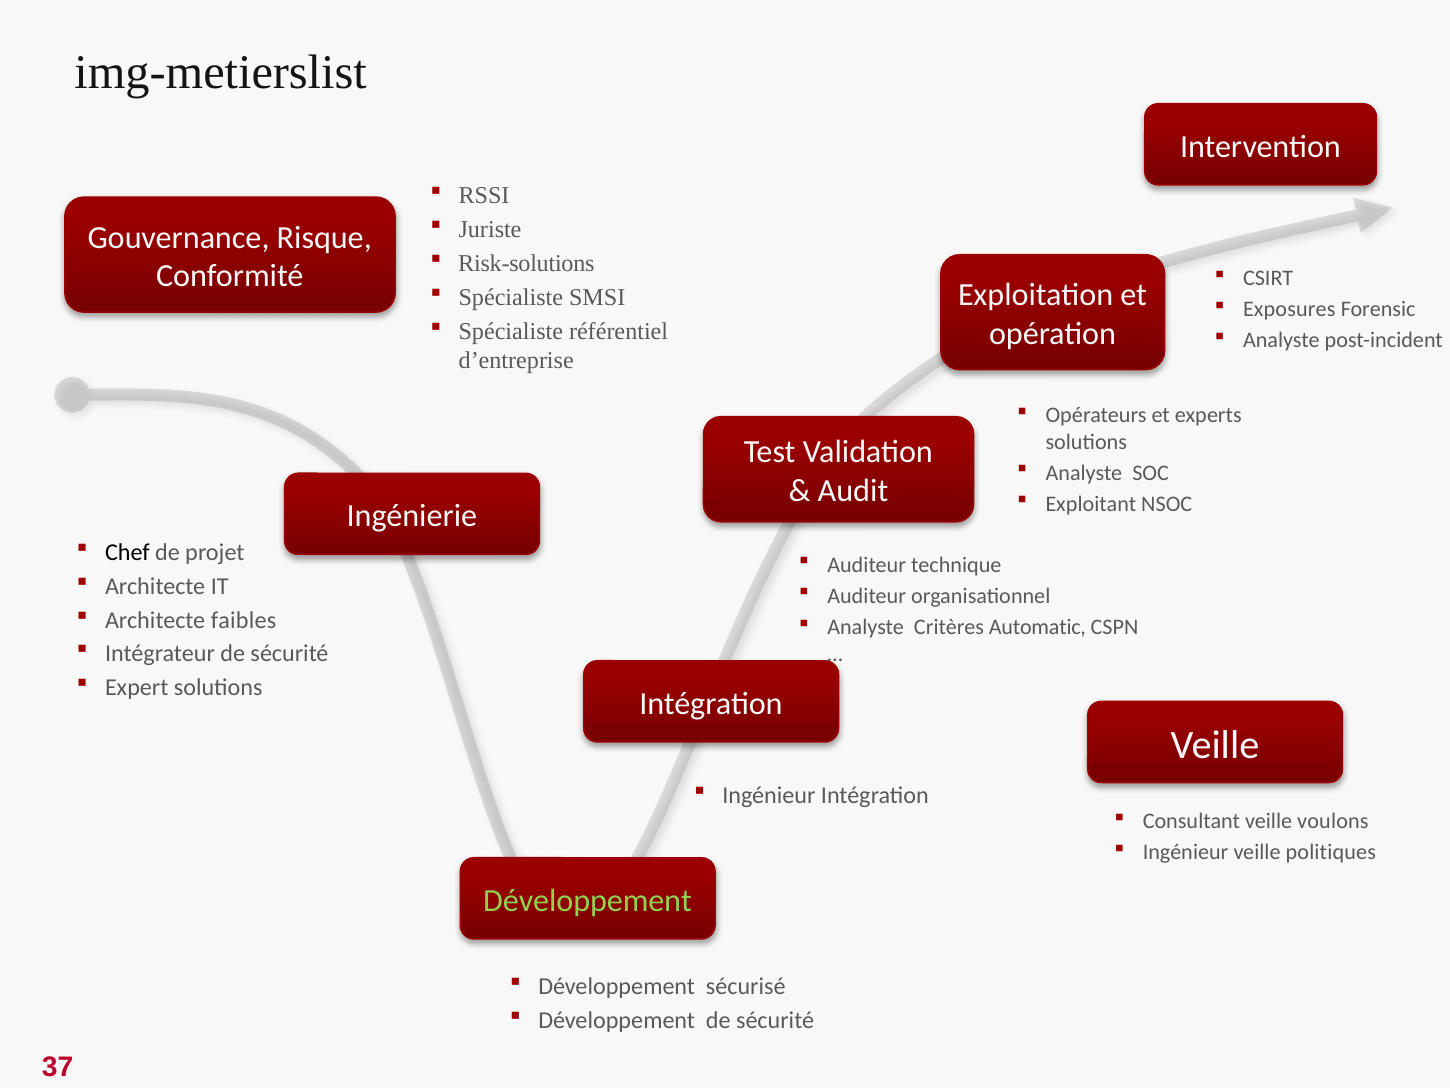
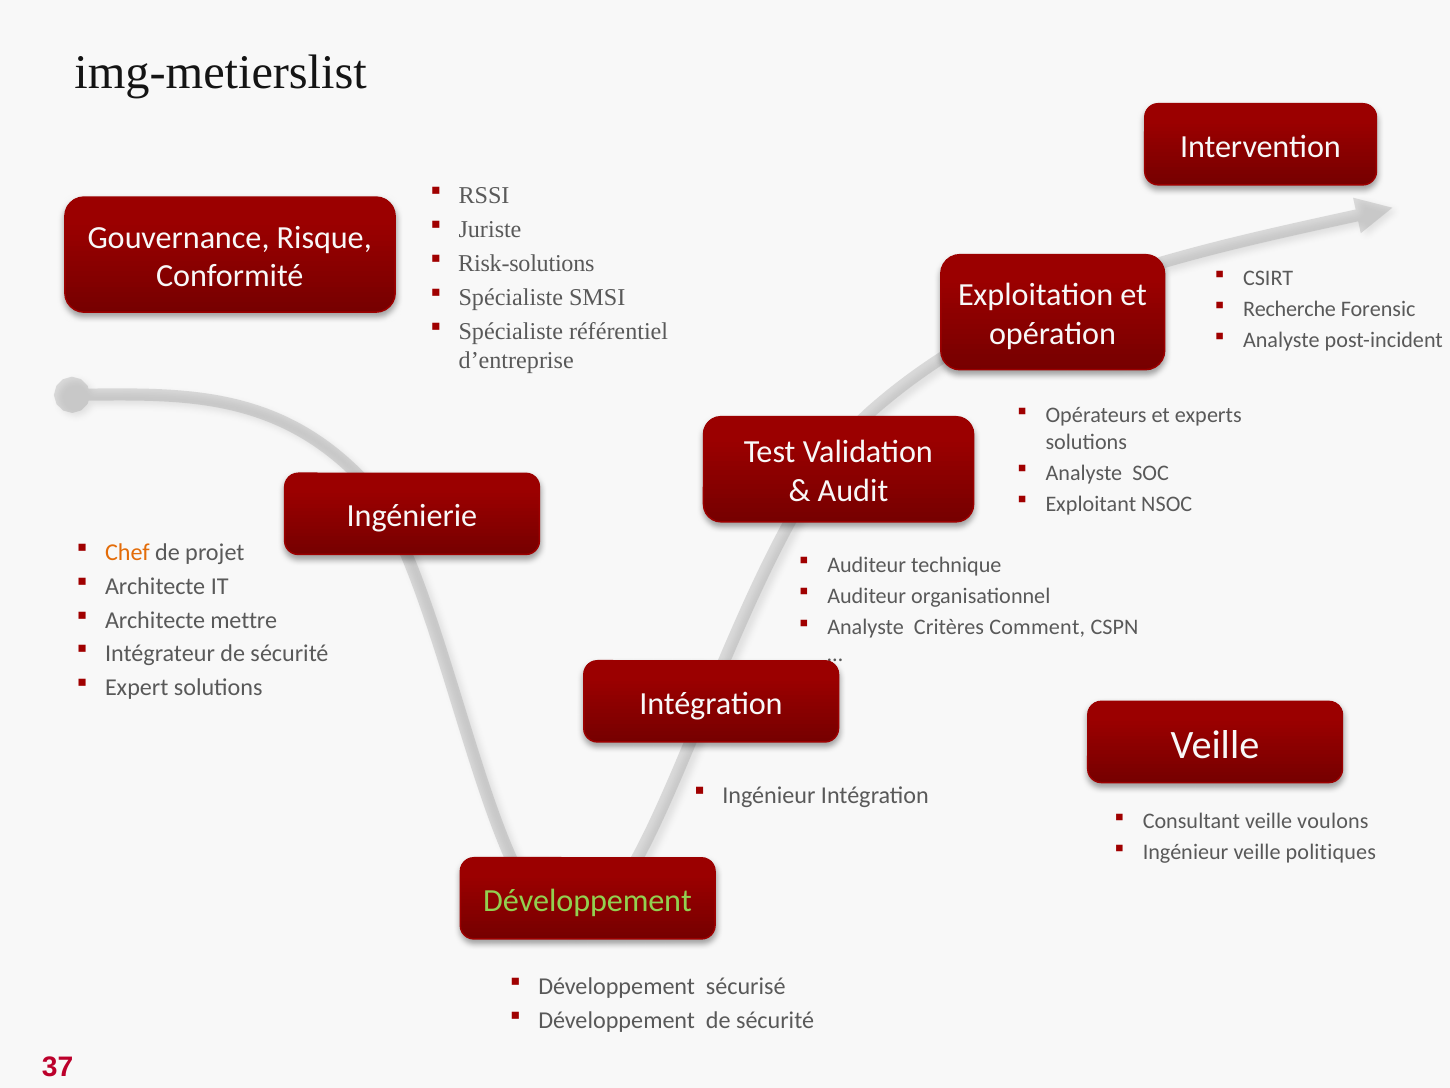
Exposures: Exposures -> Recherche
Chef colour: black -> orange
faibles: faibles -> mettre
Automatic: Automatic -> Comment
